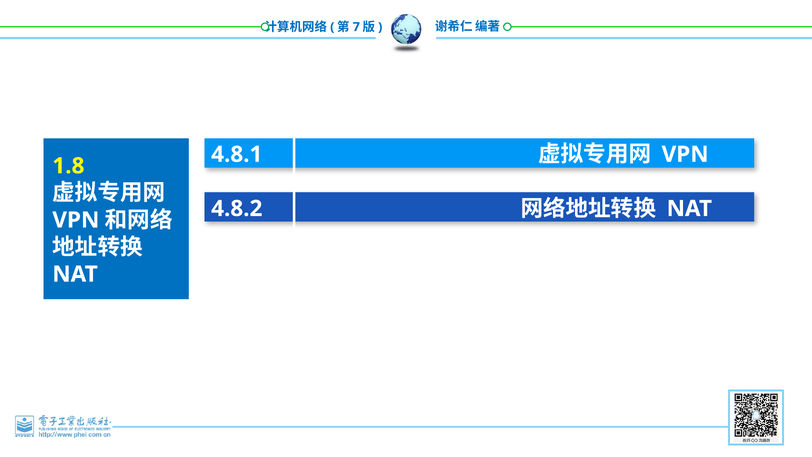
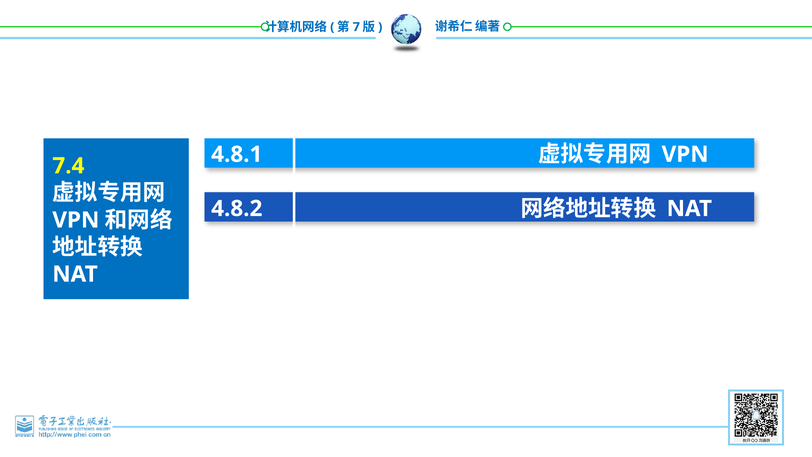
1.8: 1.8 -> 7.4
